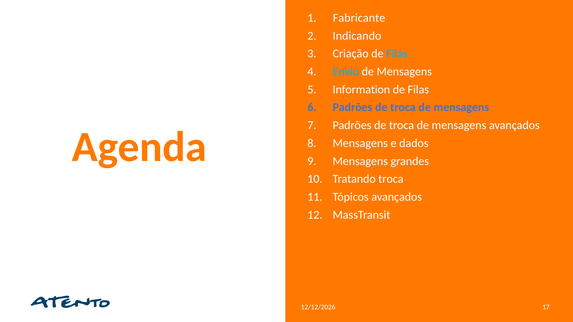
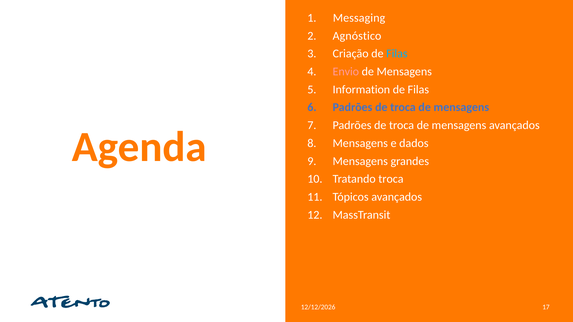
Fabricante: Fabricante -> Messaging
Indicando: Indicando -> Agnóstico
Envio colour: light blue -> pink
